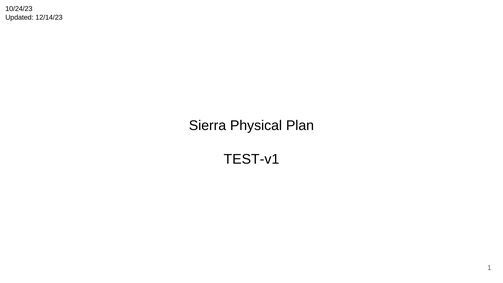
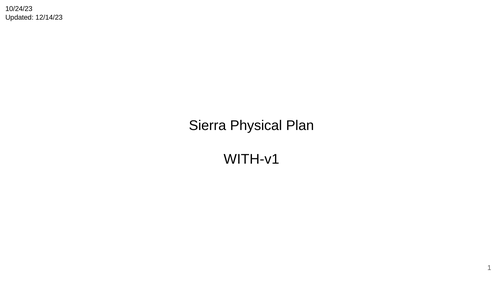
TEST-v1: TEST-v1 -> WITH-v1
